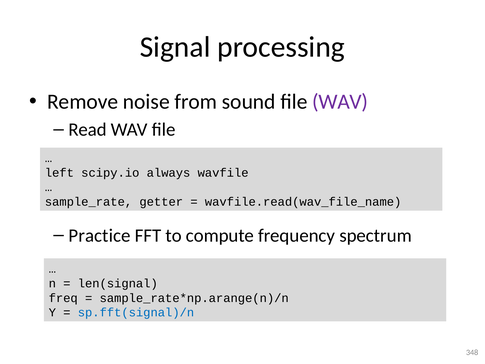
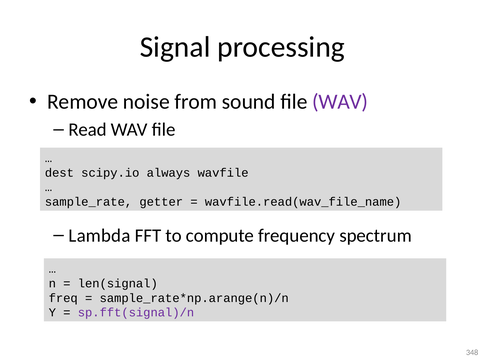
left: left -> dest
Practice: Practice -> Lambda
sp.fft(signal)/n colour: blue -> purple
